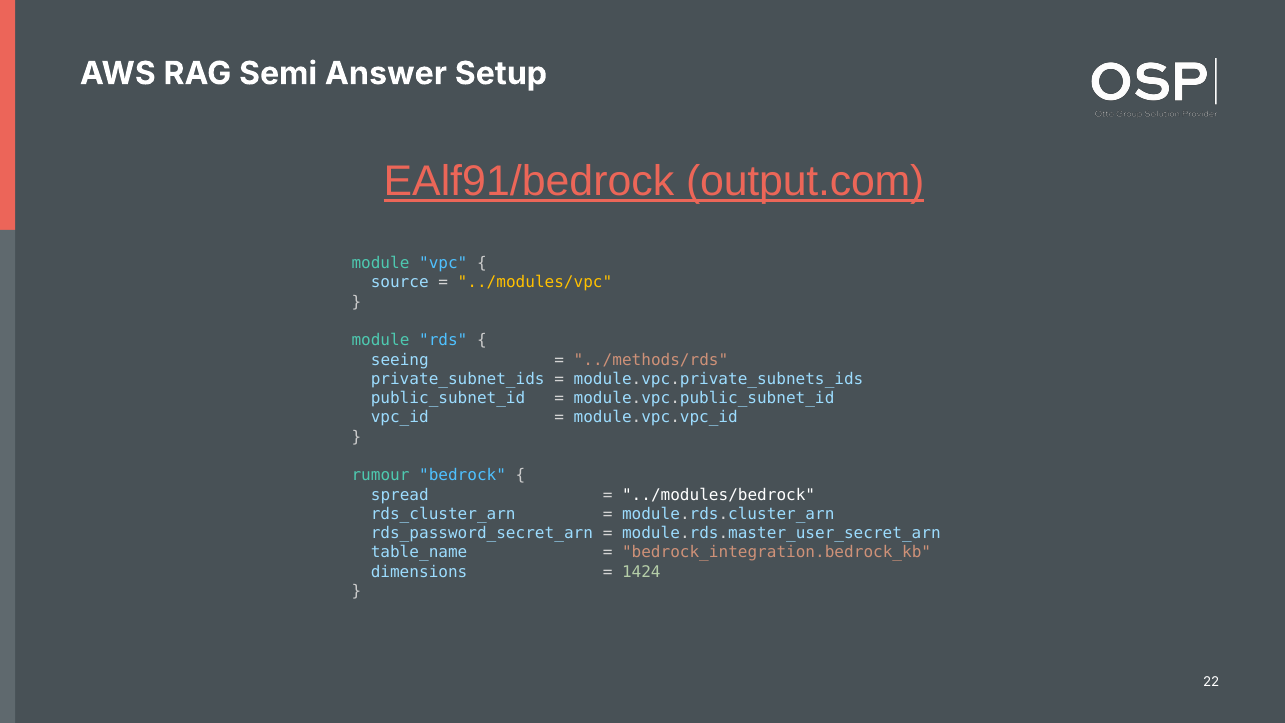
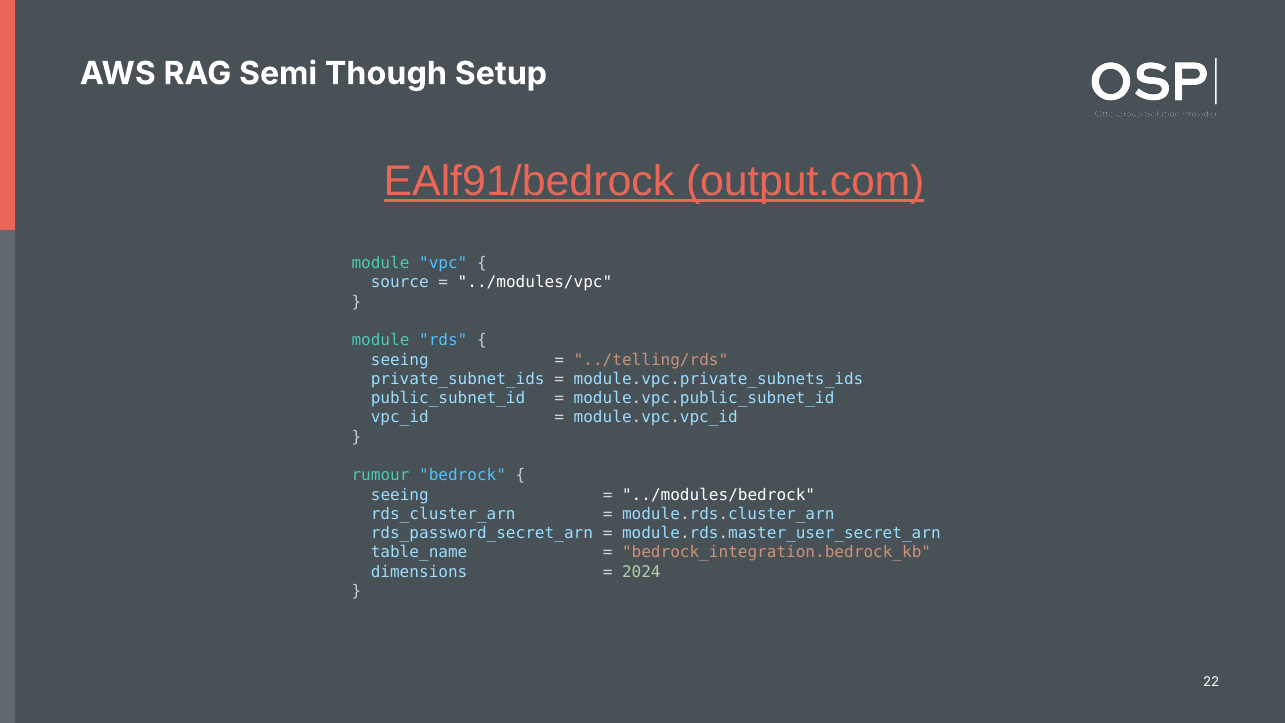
Answer: Answer -> Though
../modules/vpc colour: yellow -> white
../methods/rds: ../methods/rds -> ../telling/rds
spread at (400, 495): spread -> seeing
1424: 1424 -> 2024
